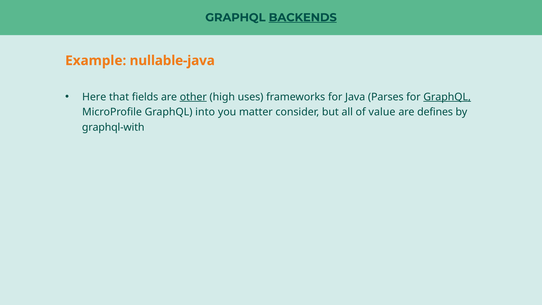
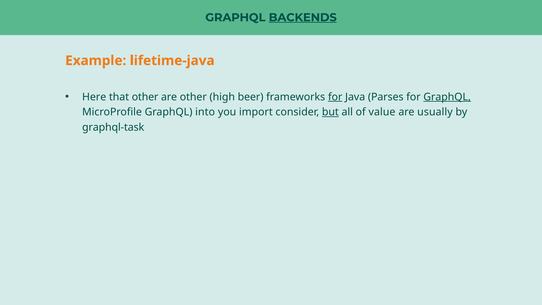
nullable-java: nullable-java -> lifetime-java
that fields: fields -> other
other at (193, 97) underline: present -> none
uses: uses -> beer
for at (335, 97) underline: none -> present
matter: matter -> import
but underline: none -> present
defines: defines -> usually
graphql-with: graphql-with -> graphql-task
